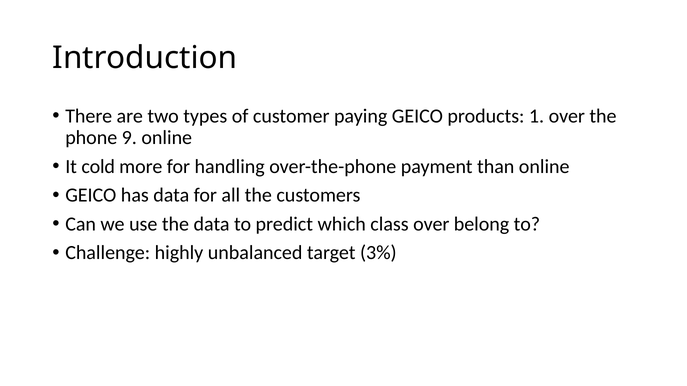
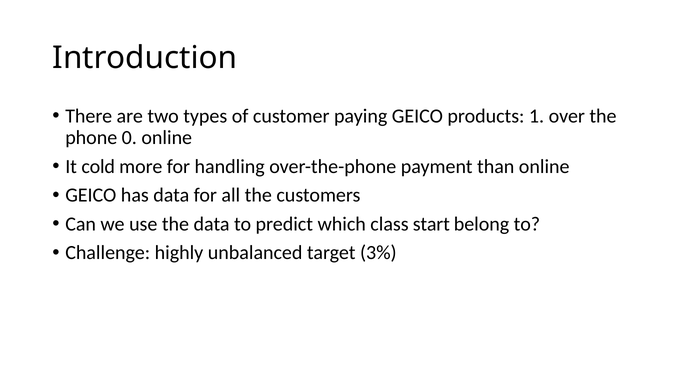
9: 9 -> 0
class over: over -> start
